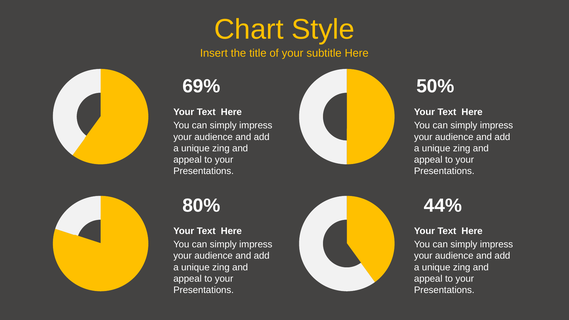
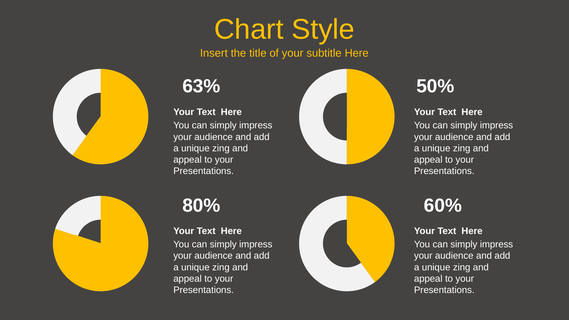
69%: 69% -> 63%
44%: 44% -> 60%
